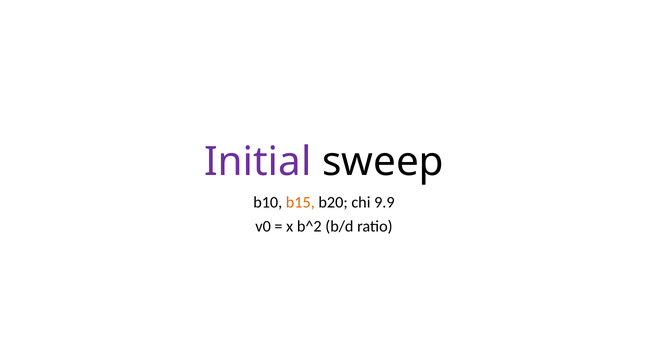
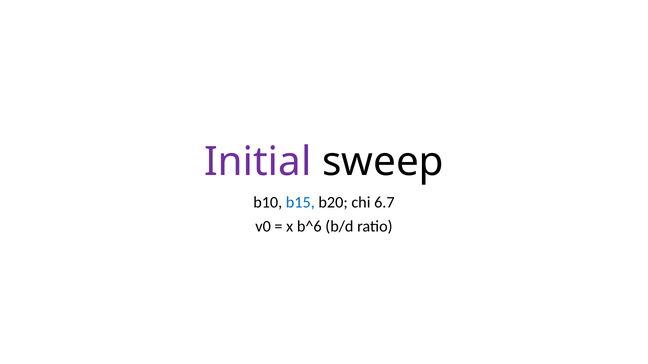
b15 colour: orange -> blue
9.9: 9.9 -> 6.7
b^2: b^2 -> b^6
